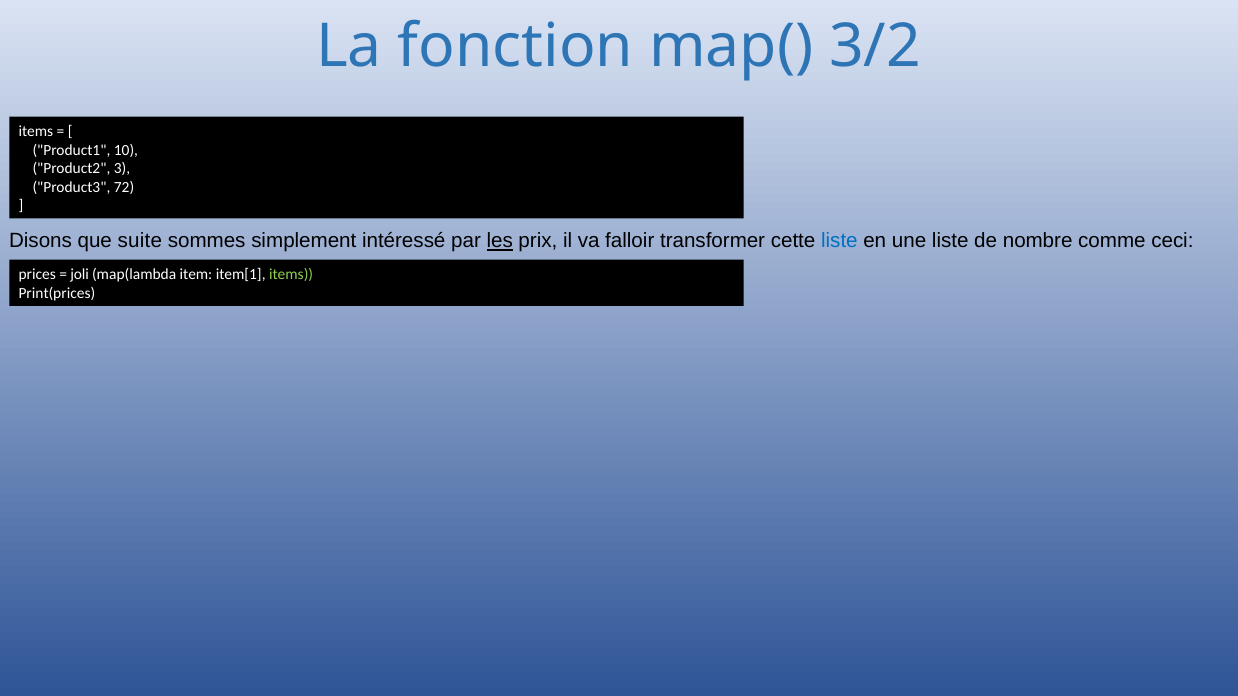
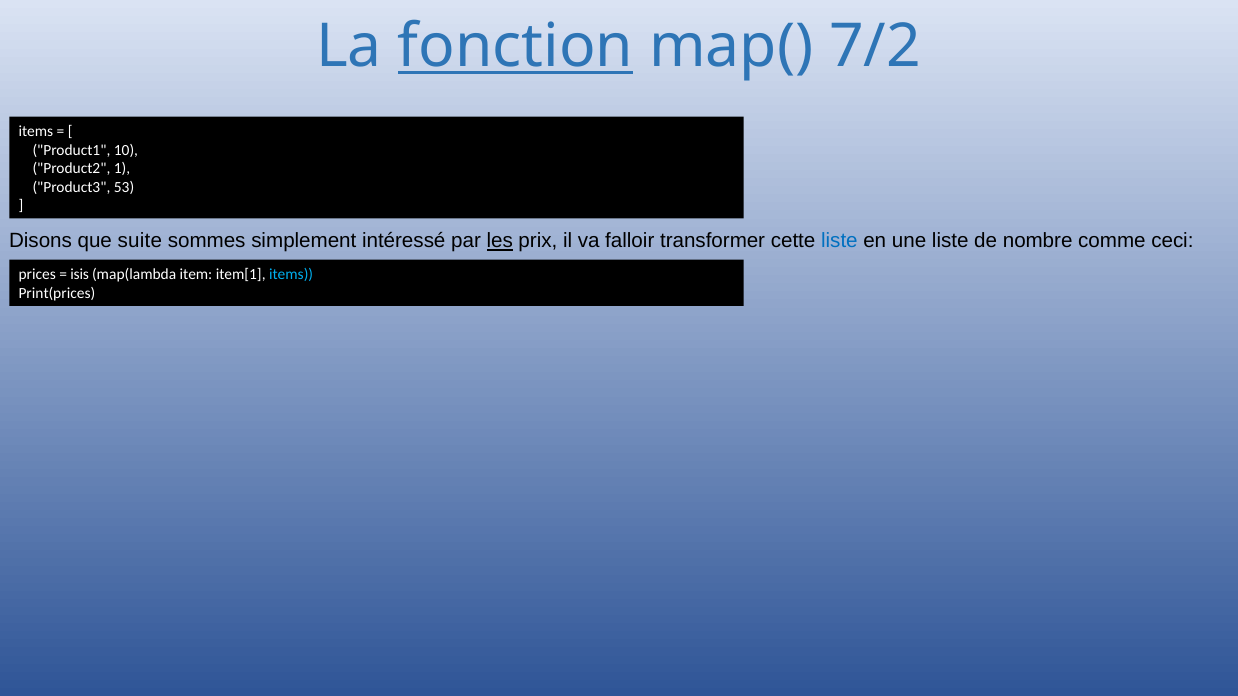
fonction underline: none -> present
3/2: 3/2 -> 7/2
3: 3 -> 1
72: 72 -> 53
joli: joli -> isis
items at (291, 275) colour: light green -> light blue
